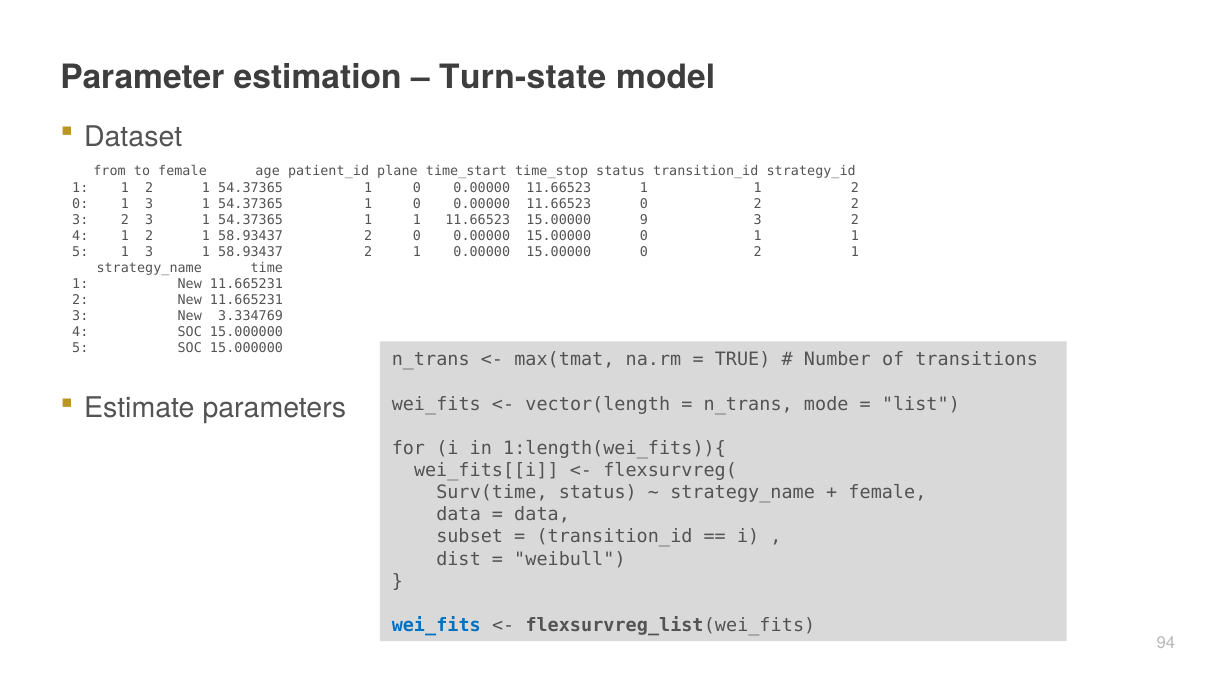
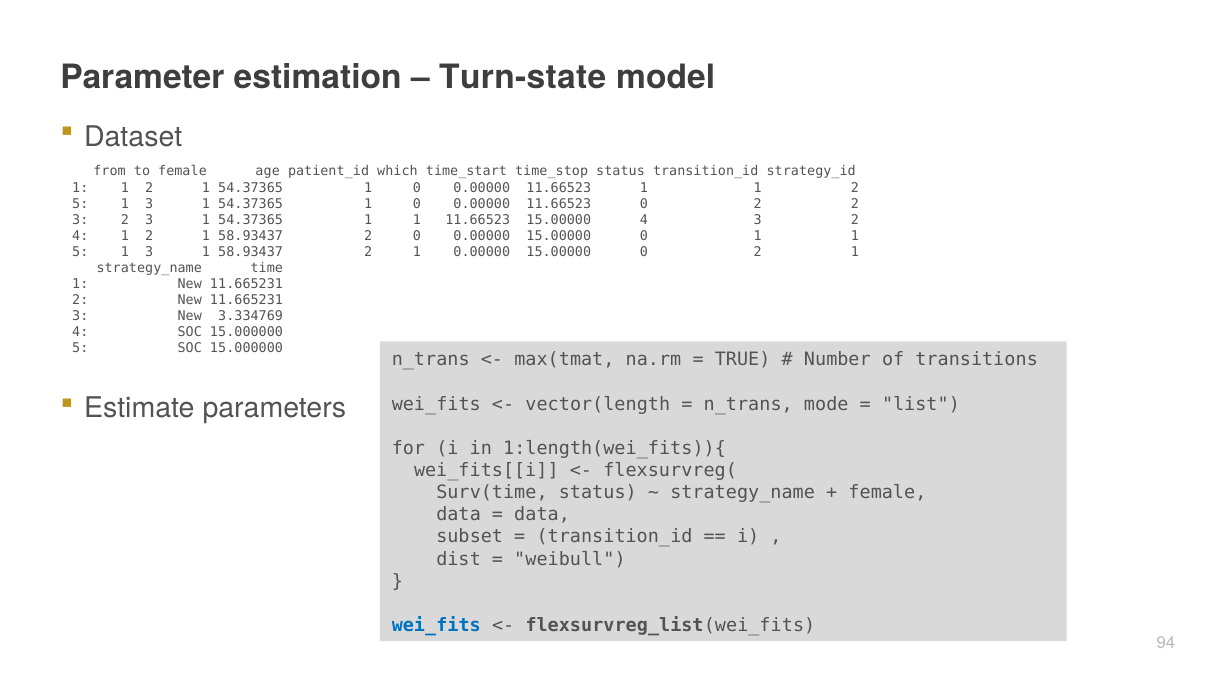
plane: plane -> which
0 at (80, 204): 0 -> 5
15.00000 9: 9 -> 4
